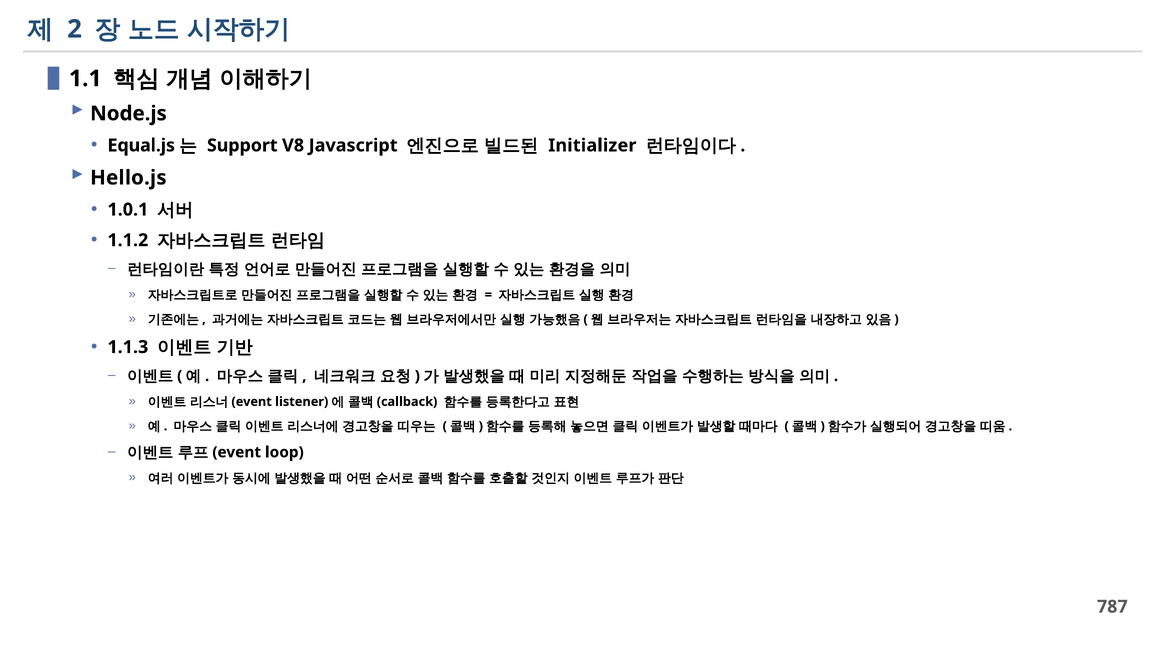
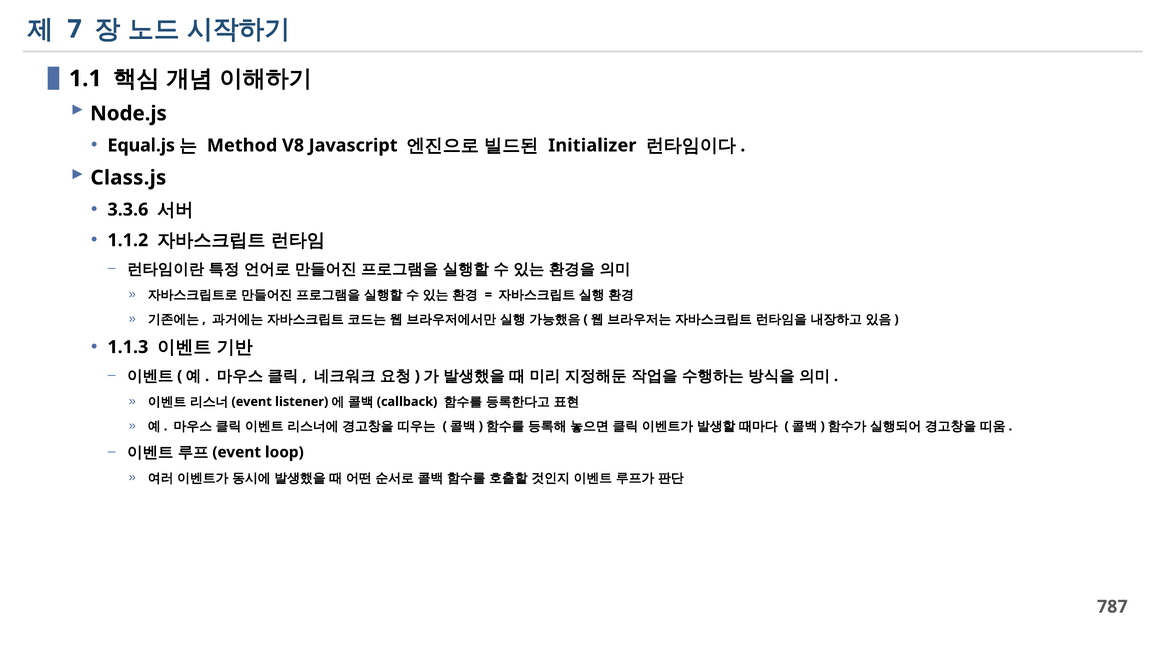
2: 2 -> 7
Support: Support -> Method
Hello.js: Hello.js -> Class.js
1.0.1: 1.0.1 -> 3.3.6
